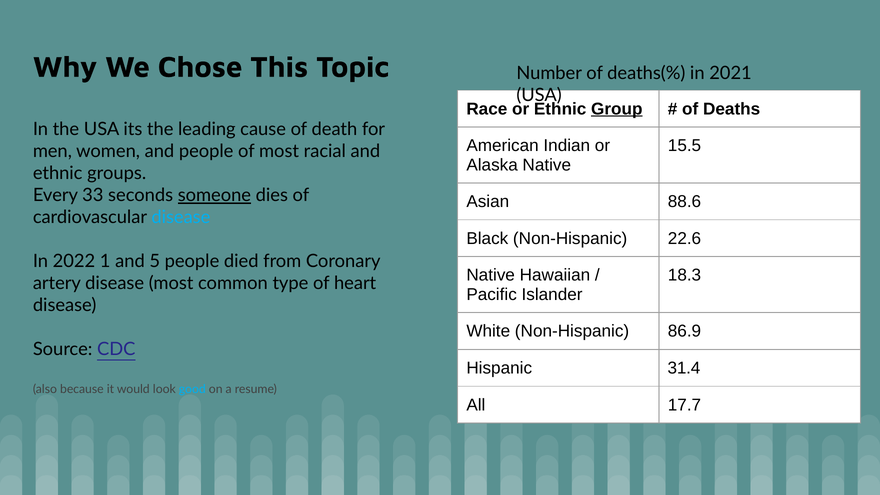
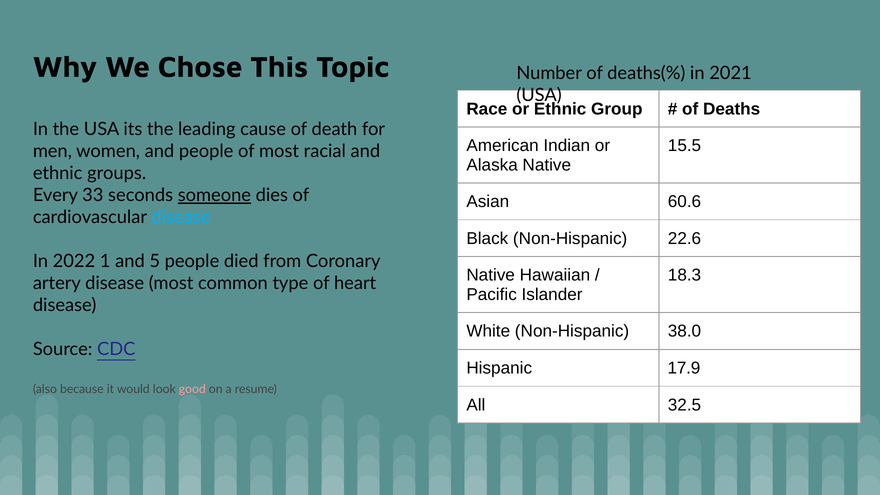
Group underline: present -> none
88.6: 88.6 -> 60.6
86.9: 86.9 -> 38.0
31.4: 31.4 -> 17.9
good colour: light blue -> pink
17.7: 17.7 -> 32.5
